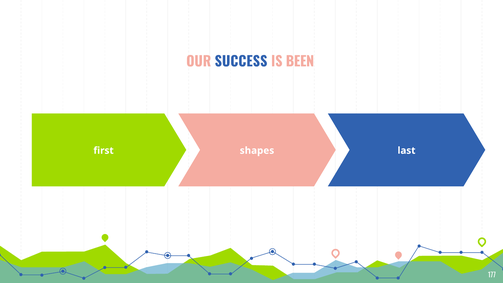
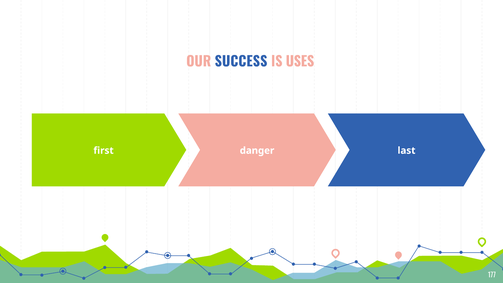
BEEN: BEEN -> USES
shapes: shapes -> danger
